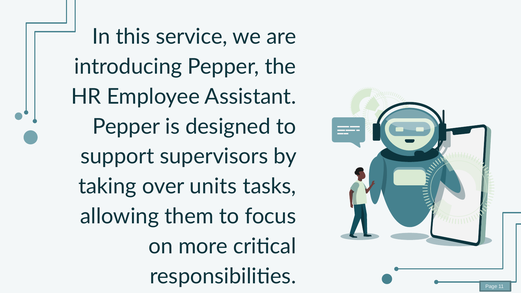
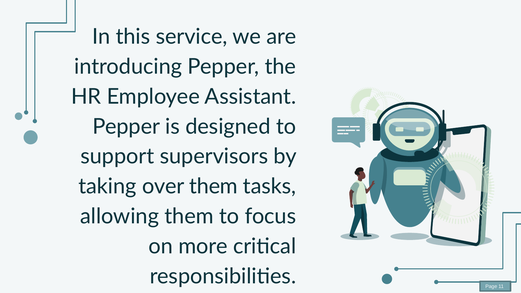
over units: units -> them
